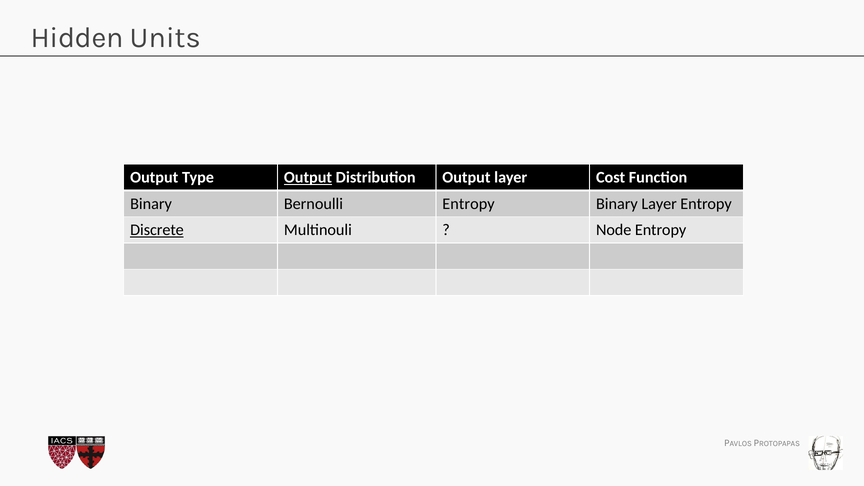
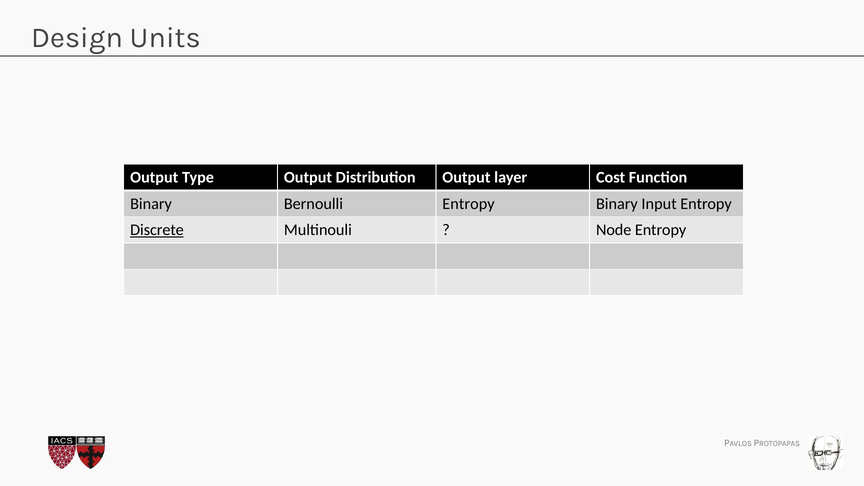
Hidden: Hidden -> Design
Output at (308, 177) underline: present -> none
Binary Layer: Layer -> Input
